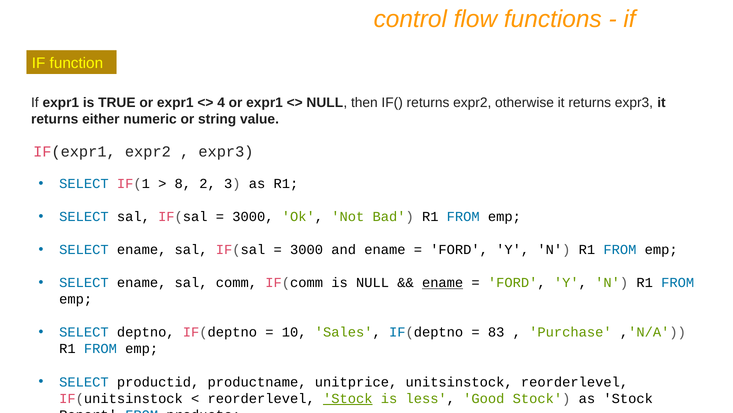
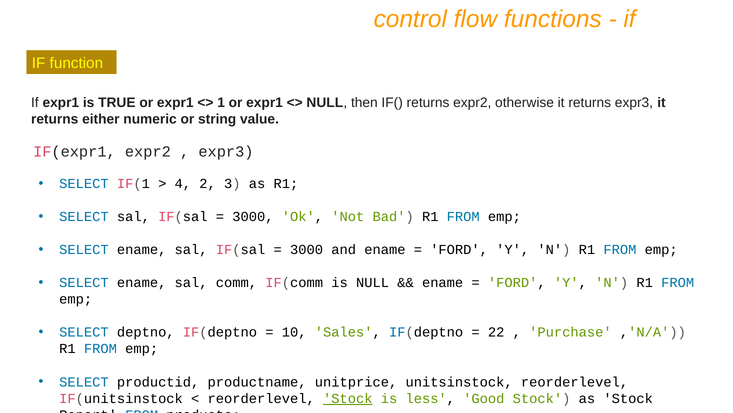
4: 4 -> 1
8: 8 -> 4
ename at (443, 282) underline: present -> none
83: 83 -> 22
